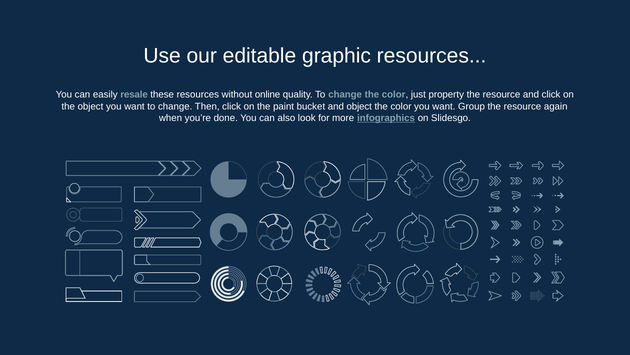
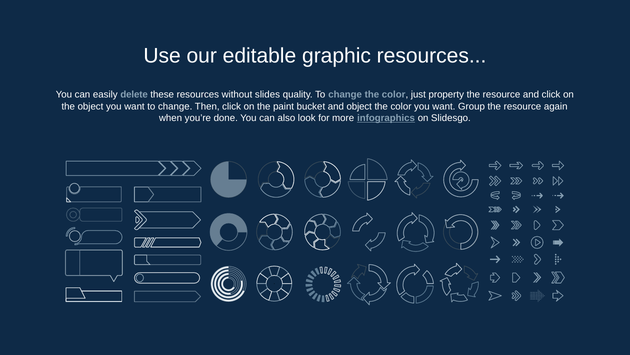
resale: resale -> delete
online: online -> slides
